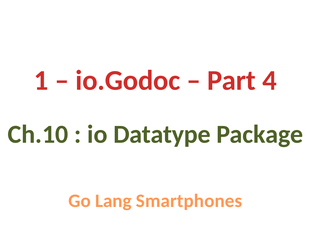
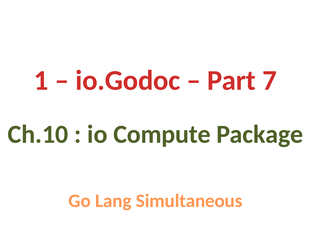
4: 4 -> 7
Datatype: Datatype -> Compute
Smartphones: Smartphones -> Simultaneous
